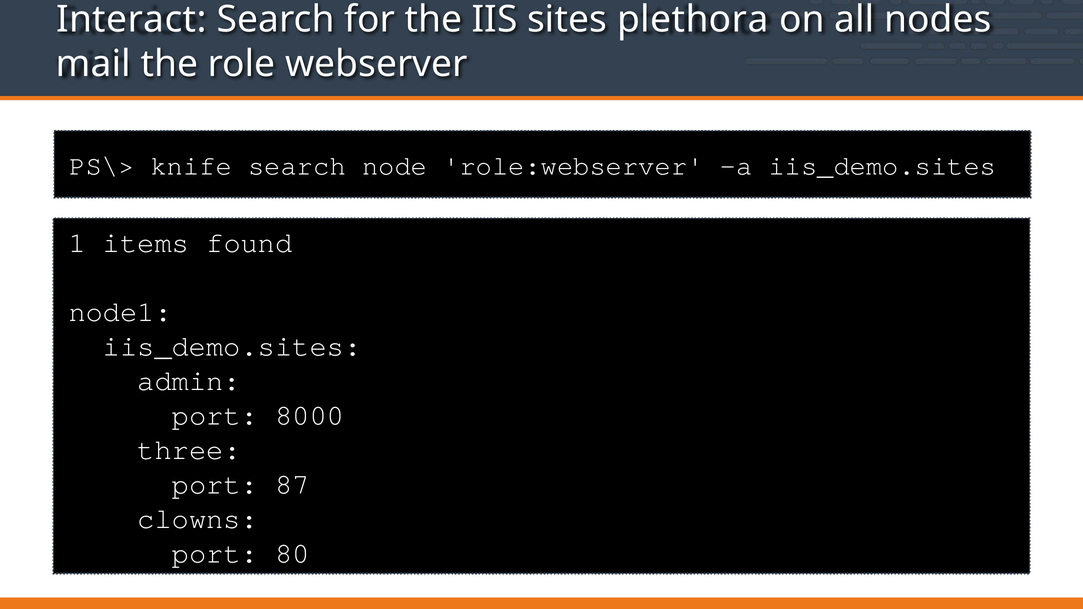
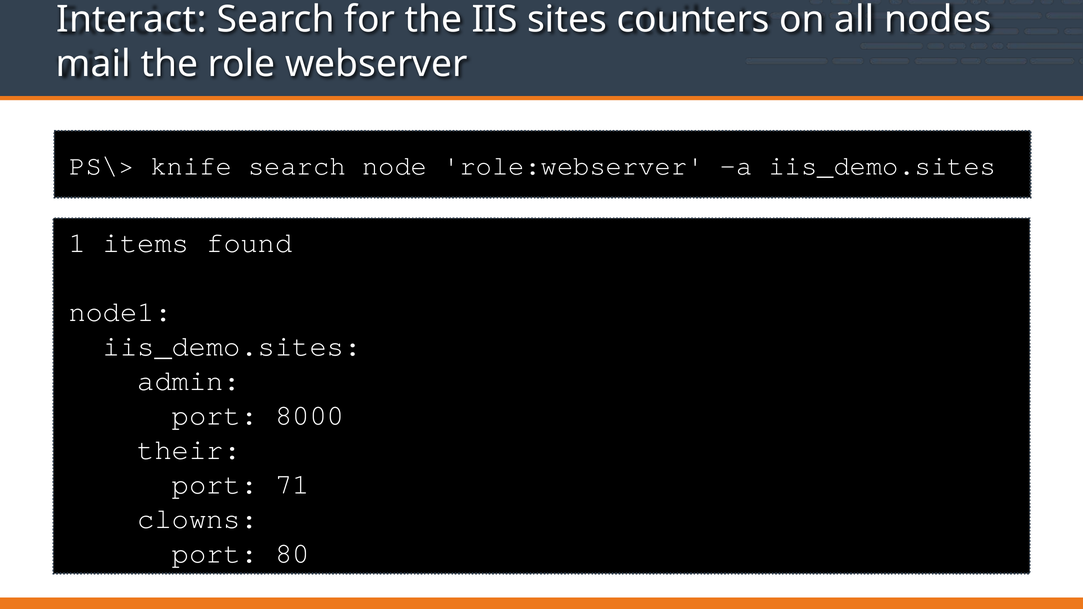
plethora: plethora -> counters
three: three -> their
87: 87 -> 71
